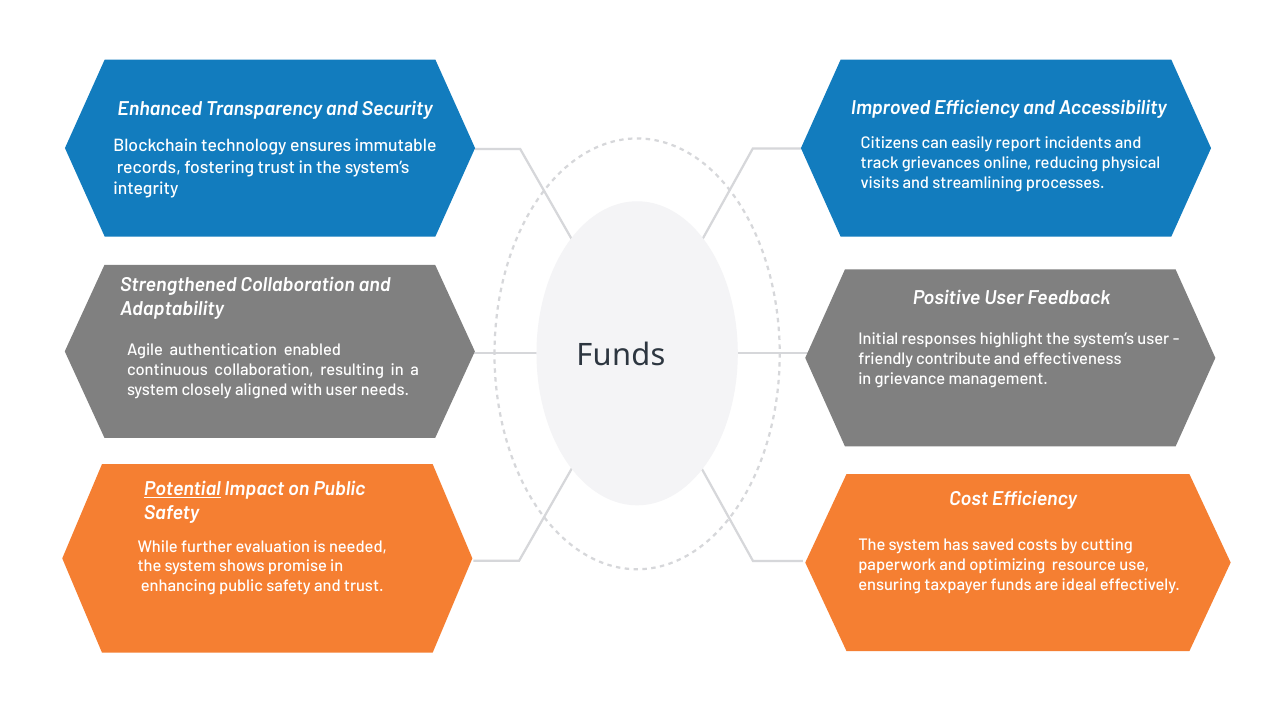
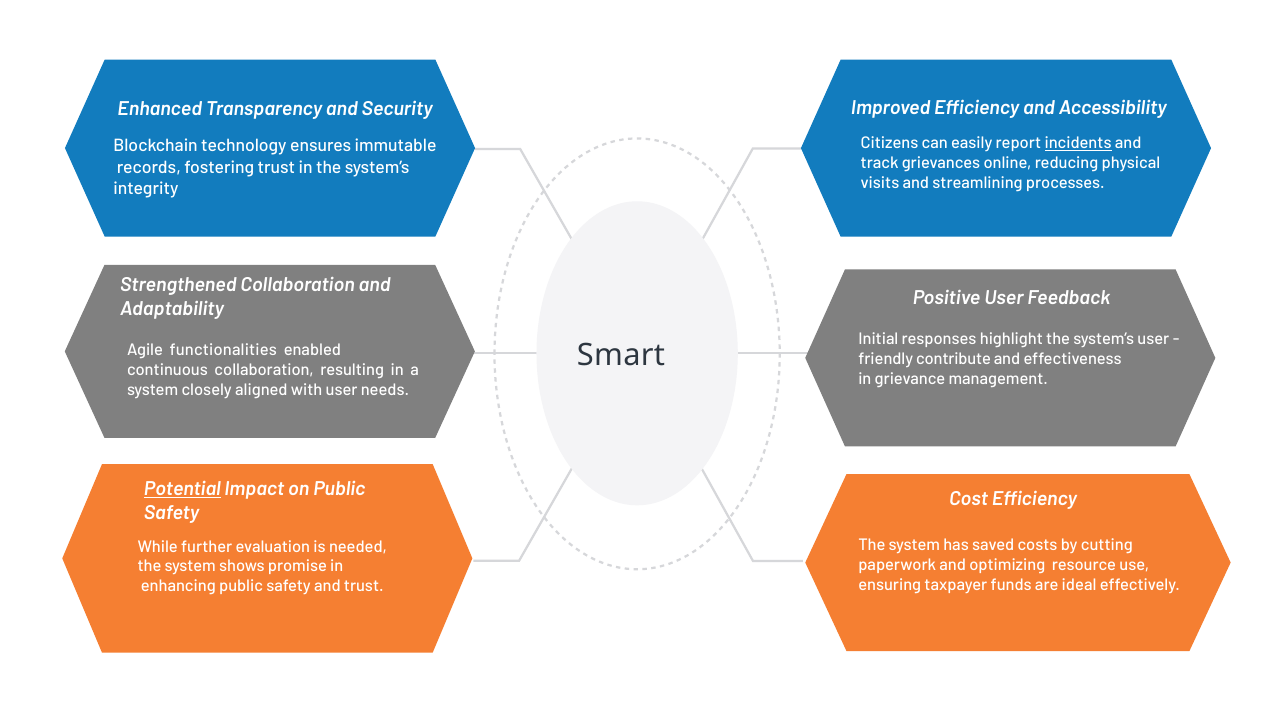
incidents underline: none -> present
authentication: authentication -> functionalities
Funds at (621, 355): Funds -> Smart
